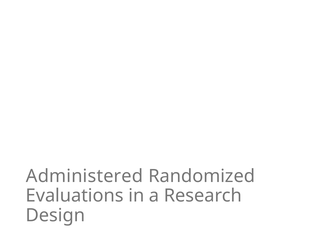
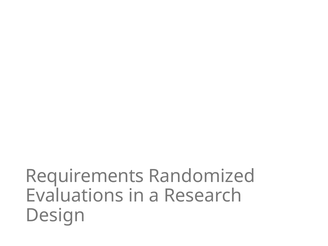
Administered: Administered -> Requirements
